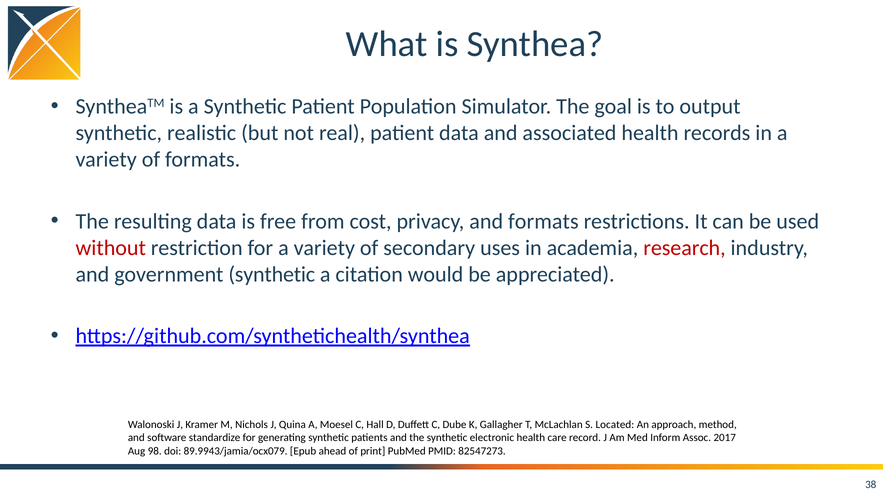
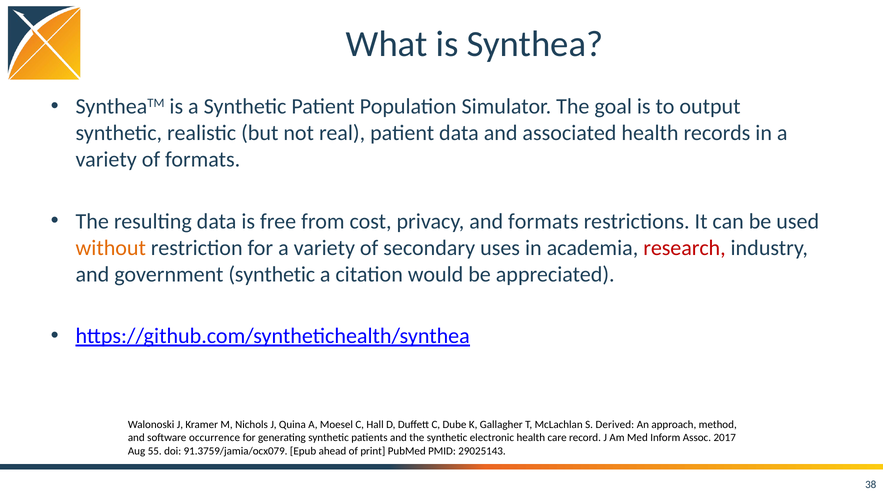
without colour: red -> orange
Located: Located -> Derived
standardize: standardize -> occurrence
98: 98 -> 55
89.9943/jamia/ocx079: 89.9943/jamia/ocx079 -> 91.3759/jamia/ocx079
82547273: 82547273 -> 29025143
